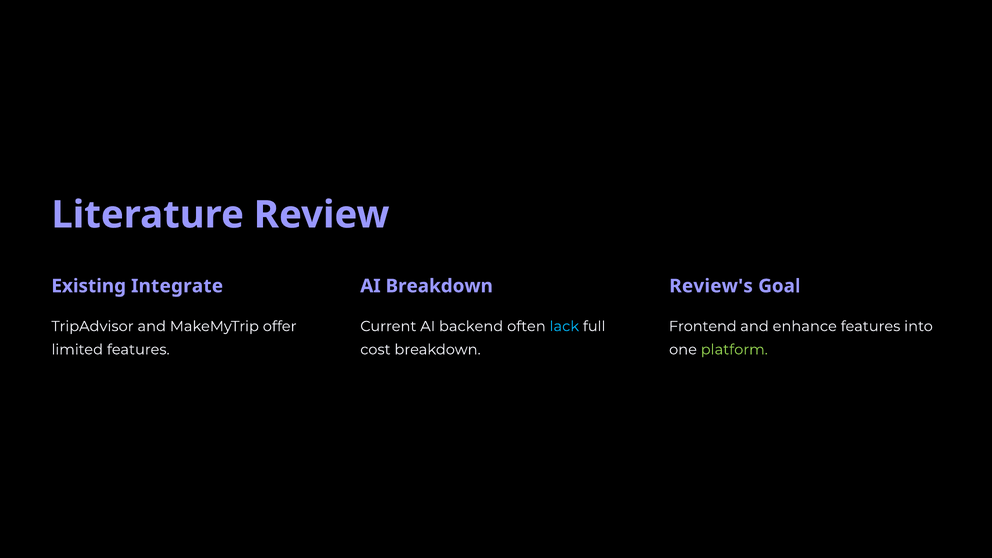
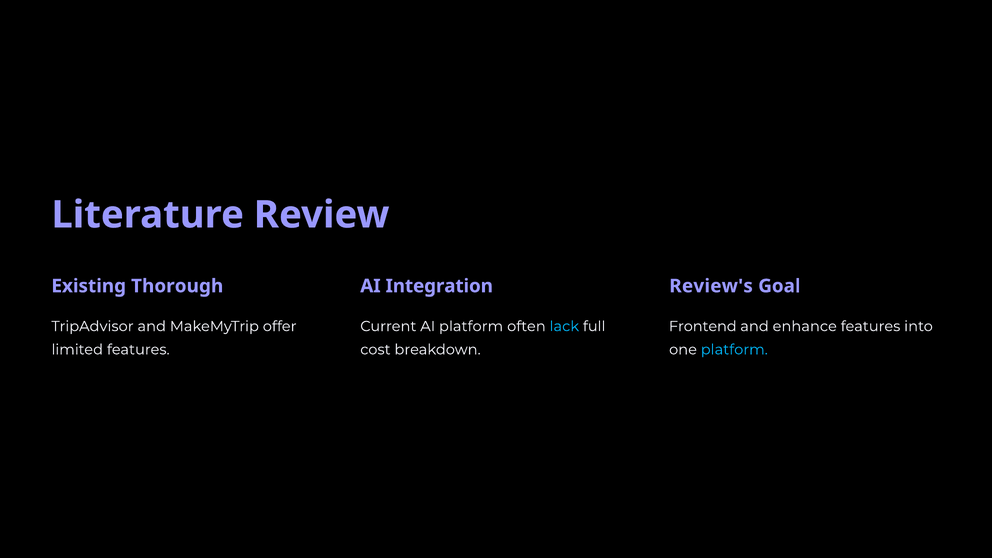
Integrate: Integrate -> Thorough
AI Breakdown: Breakdown -> Integration
AI backend: backend -> platform
platform at (734, 350) colour: light green -> light blue
